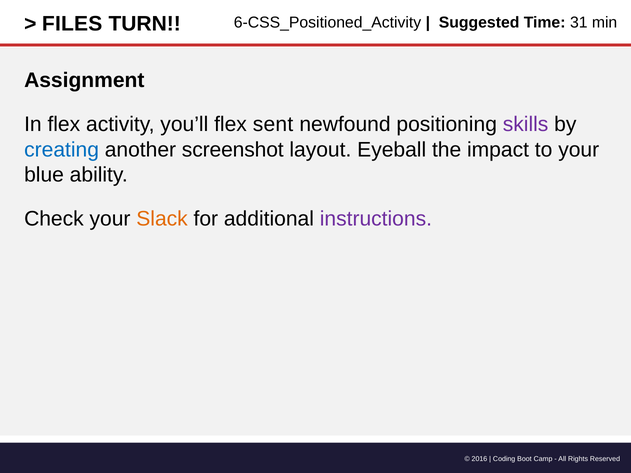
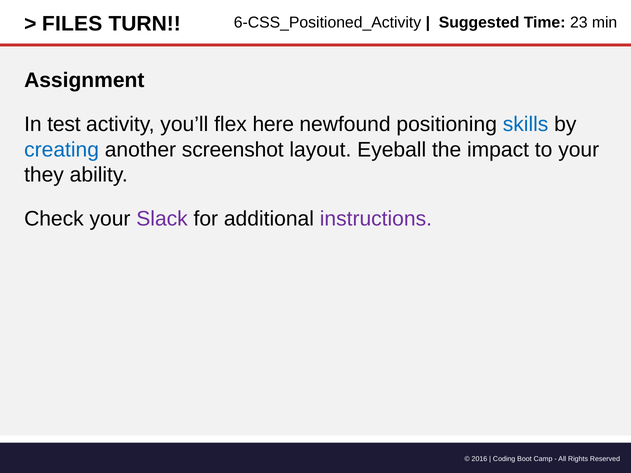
31: 31 -> 23
In flex: flex -> test
sent: sent -> here
skills colour: purple -> blue
blue: blue -> they
Slack colour: orange -> purple
